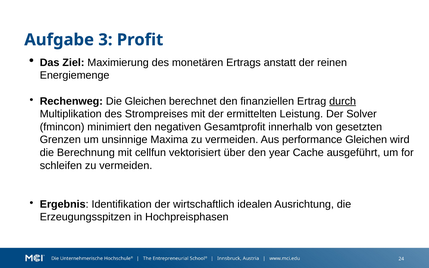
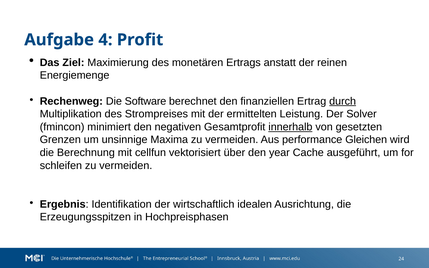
3: 3 -> 4
Die Gleichen: Gleichen -> Software
innerhalb underline: none -> present
